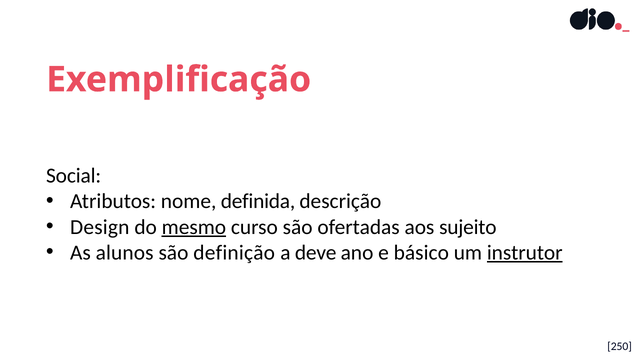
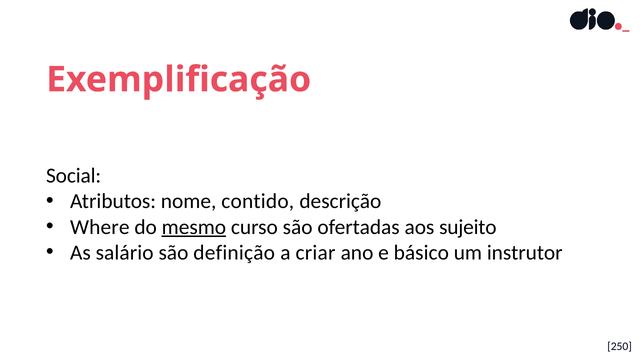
definida: definida -> contido
Design: Design -> Where
alunos: alunos -> salário
deve: deve -> criar
instrutor underline: present -> none
